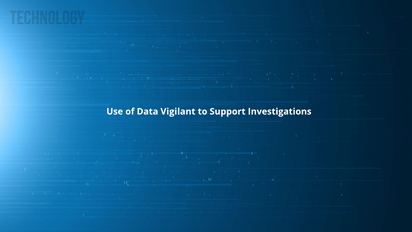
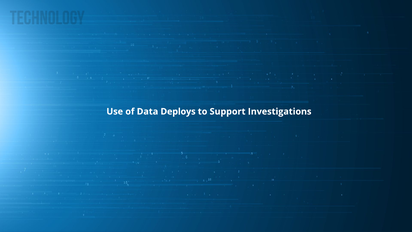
Vigilant: Vigilant -> Deploys
